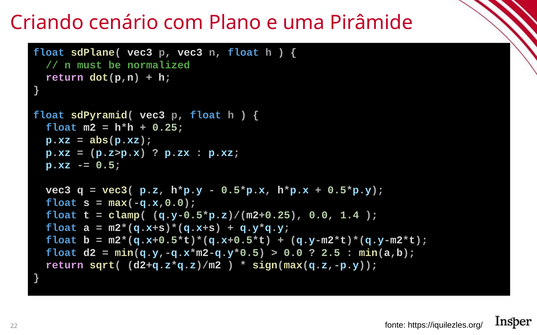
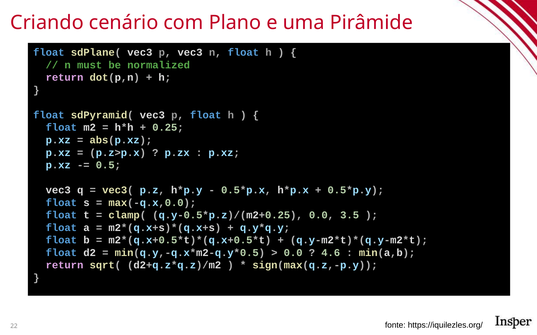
1.4: 1.4 -> 3.5
2.5: 2.5 -> 4.6
